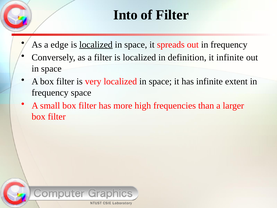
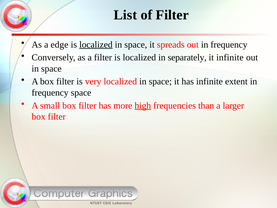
Into: Into -> List
definition: definition -> separately
high underline: none -> present
